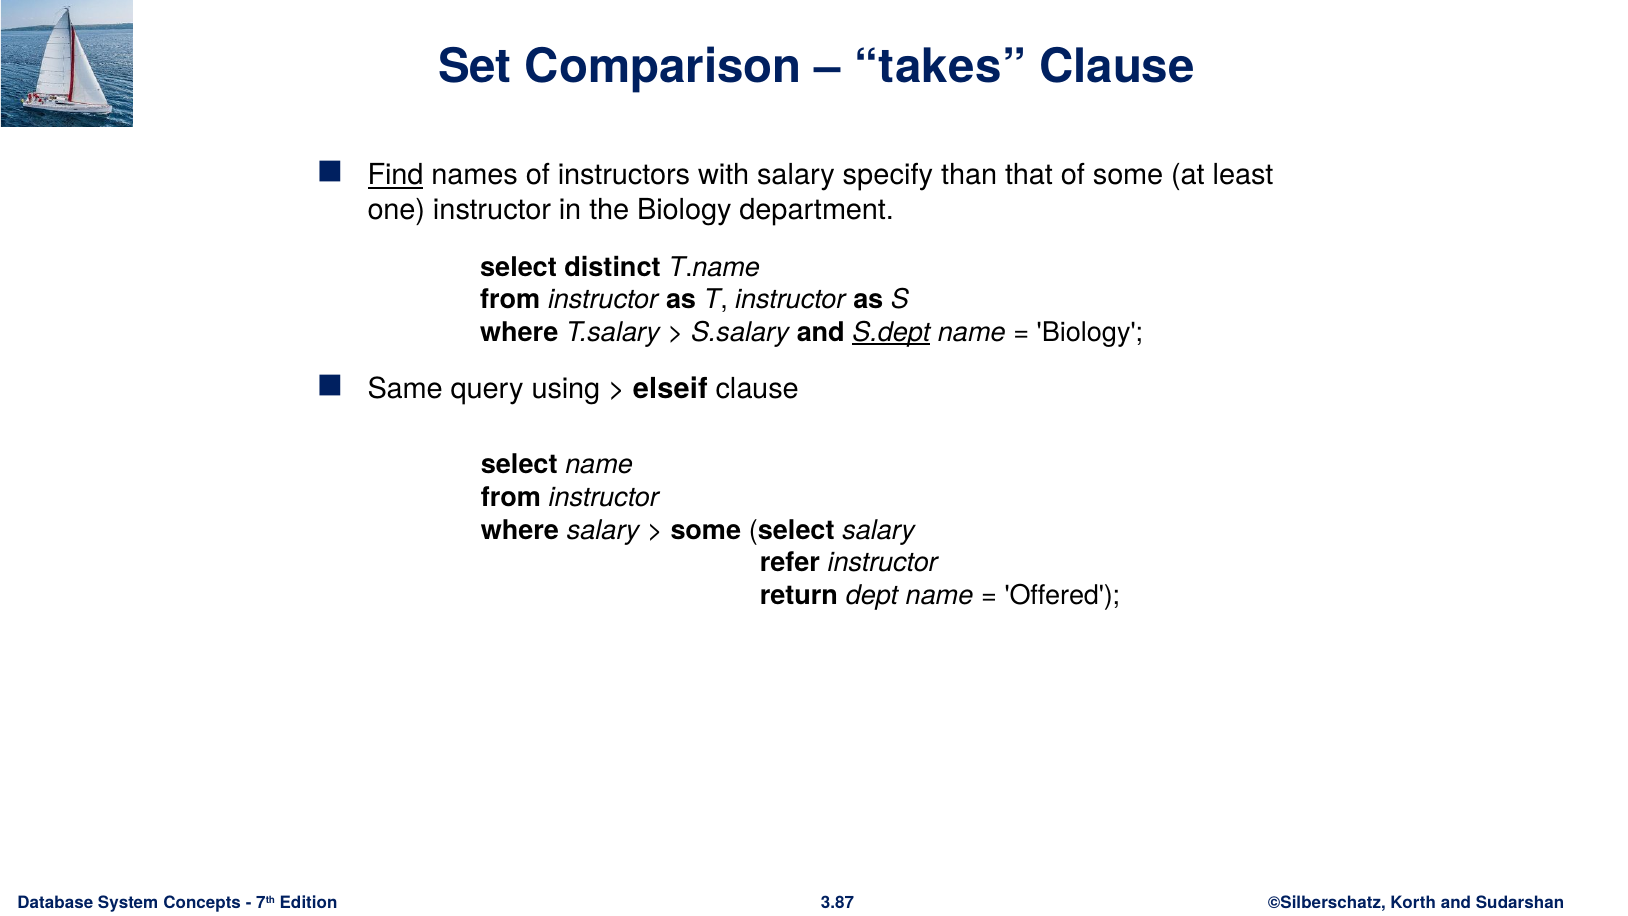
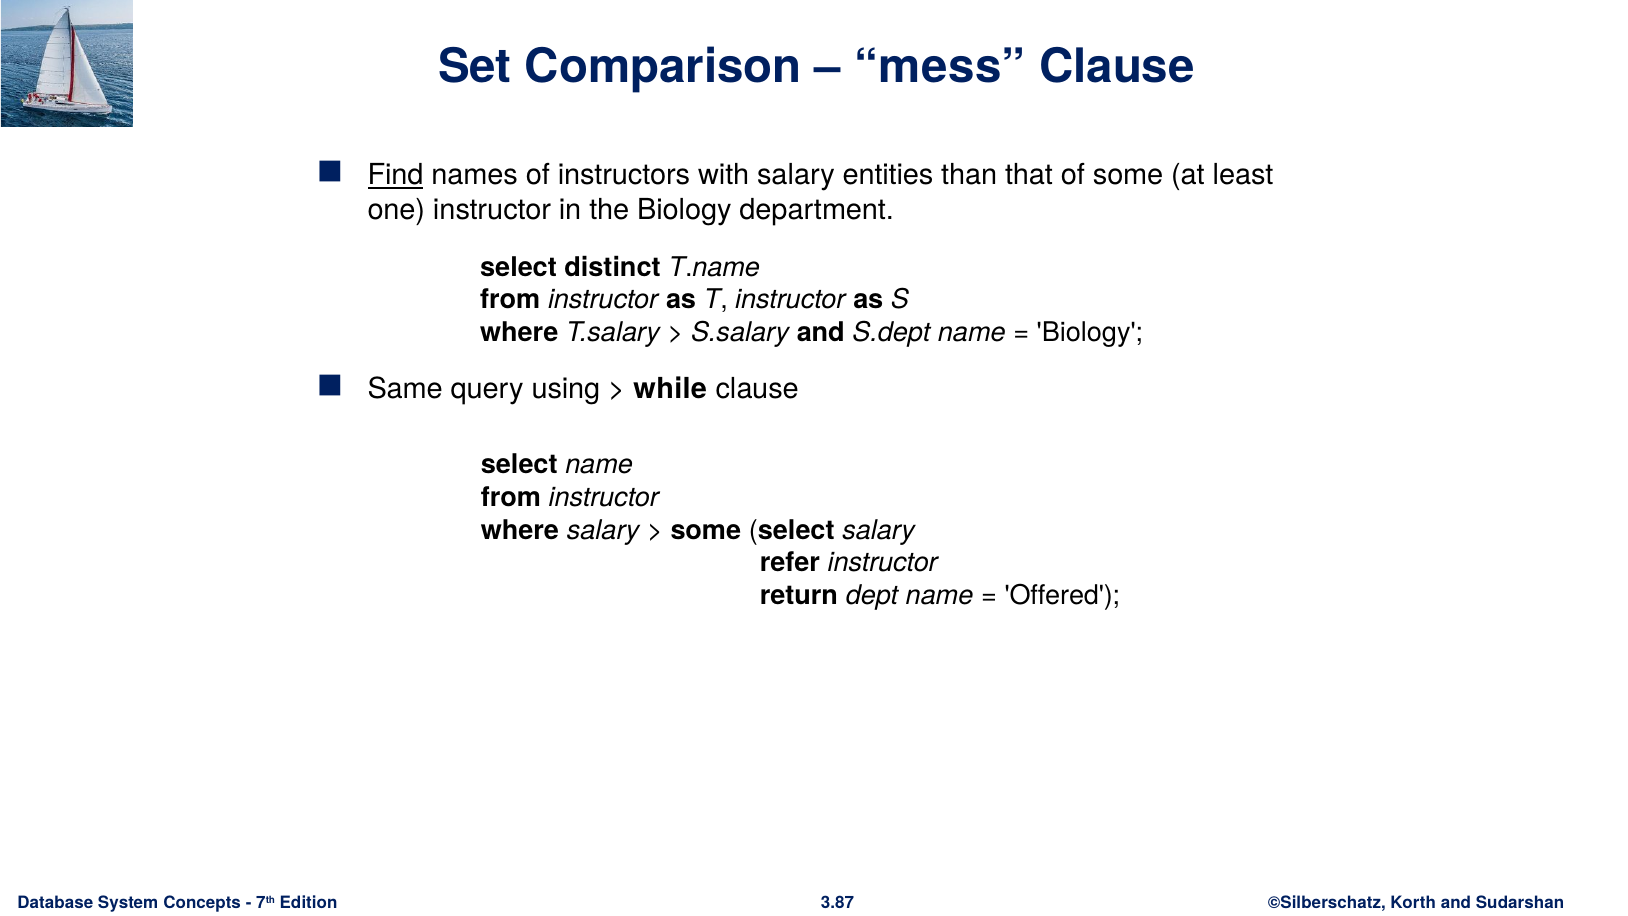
takes: takes -> mess
specify: specify -> entities
S.dept underline: present -> none
elseif: elseif -> while
